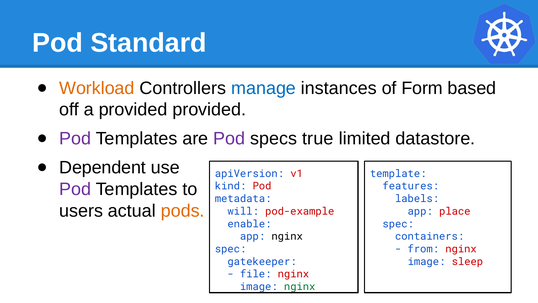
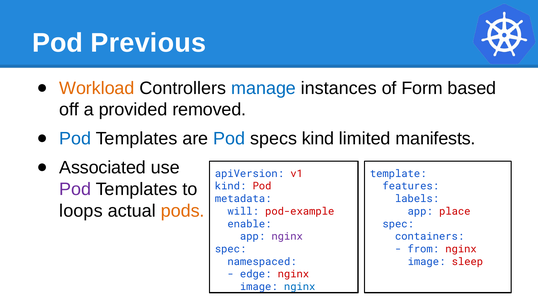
Standard: Standard -> Previous
provided provided: provided -> removed
Pod at (75, 139) colour: purple -> blue
Pod at (229, 139) colour: purple -> blue
specs true: true -> kind
datastore: datastore -> manifests
Dependent: Dependent -> Associated
users: users -> loops
nginx at (287, 236) colour: black -> purple
gatekeeper: gatekeeper -> namespaced
file: file -> edge
nginx at (300, 286) colour: green -> blue
